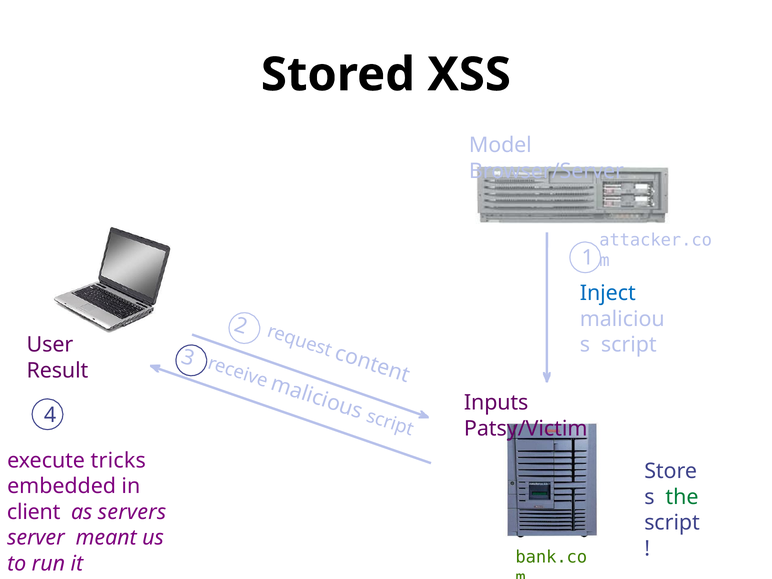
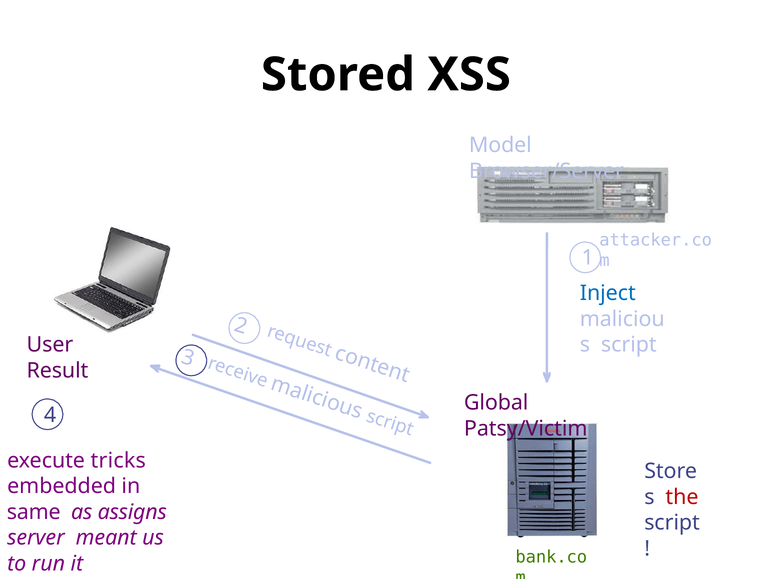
Inputs: Inputs -> Global
the colour: green -> red
client: client -> same
servers: servers -> assigns
